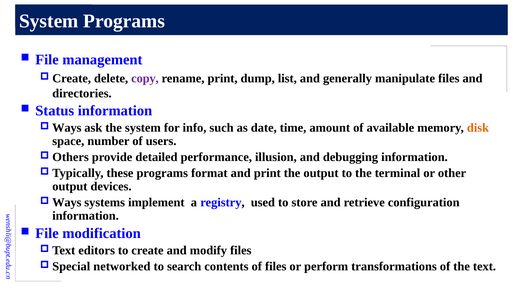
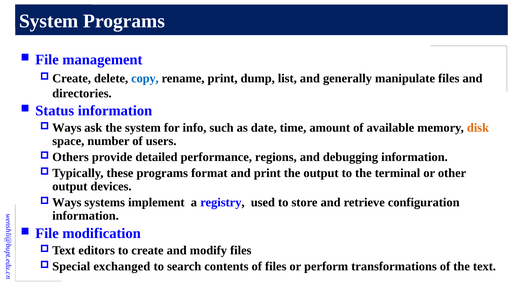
copy colour: purple -> blue
illusion: illusion -> regions
networked: networked -> exchanged
